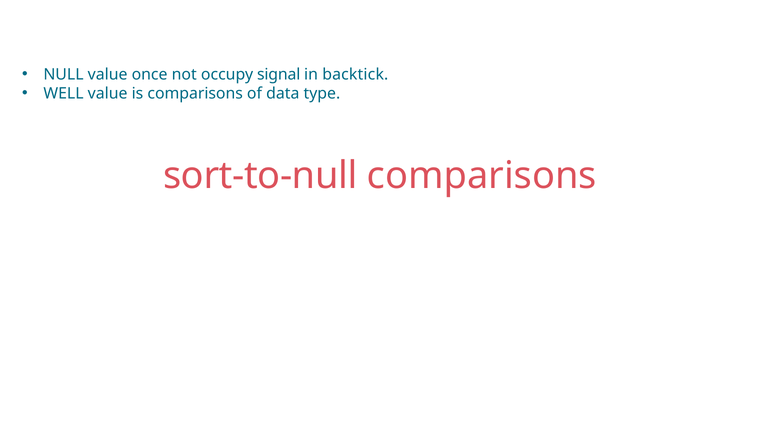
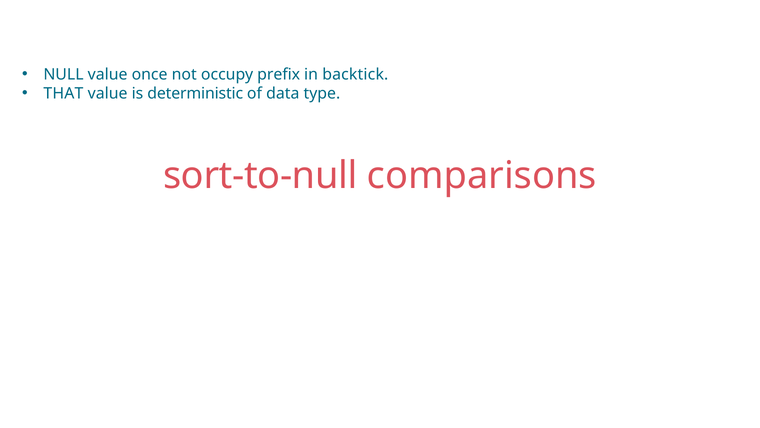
signal: signal -> prefix
WELL: WELL -> THAT
is comparisons: comparisons -> deterministic
